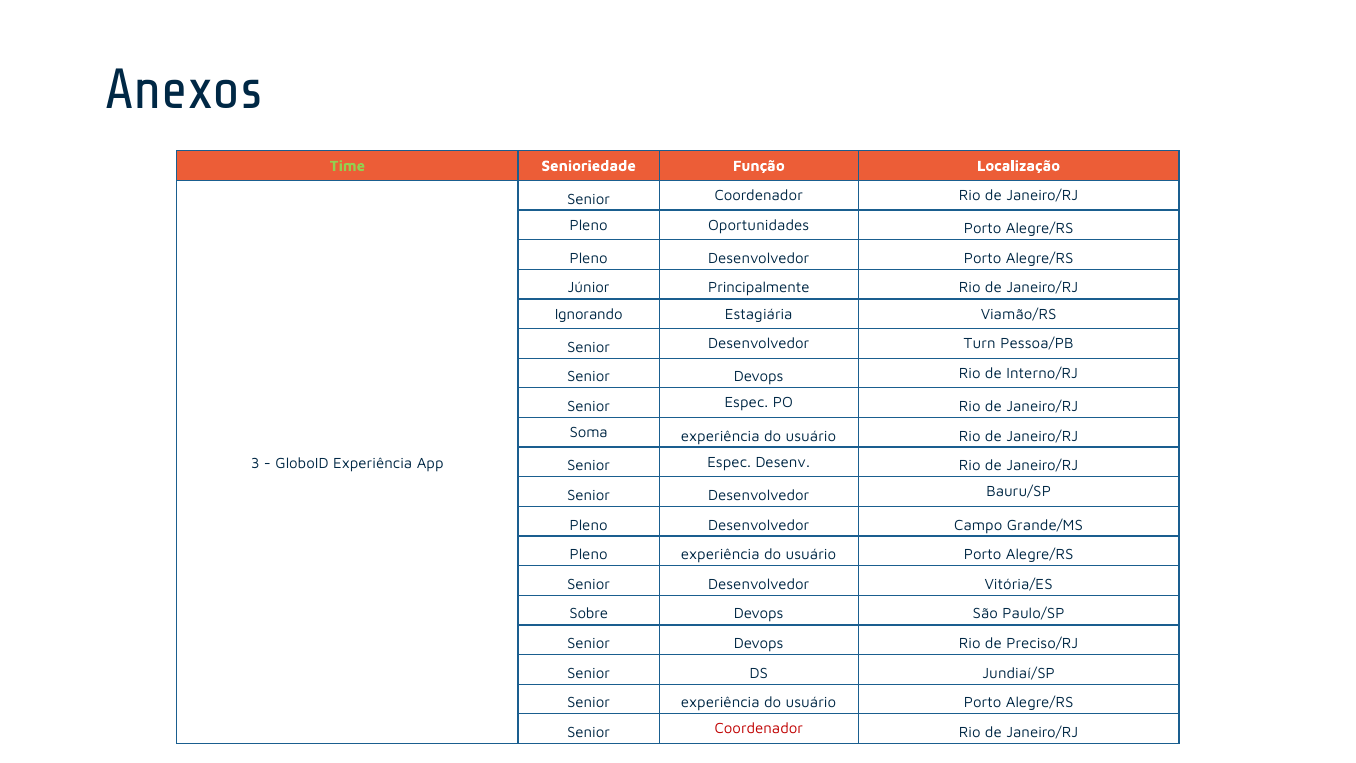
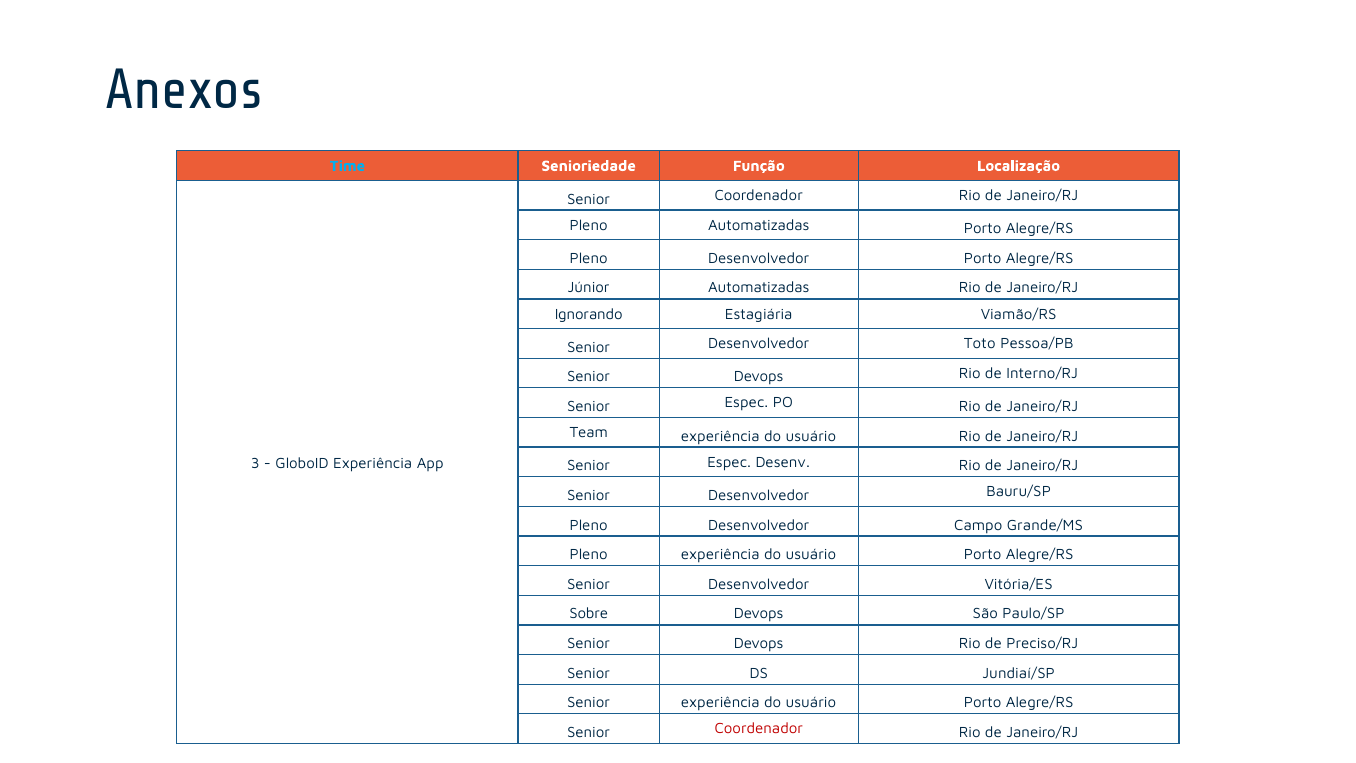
Time colour: light green -> light blue
Pleno Oportunidades: Oportunidades -> Automatizadas
Júnior Principalmente: Principalmente -> Automatizadas
Turn: Turn -> Toto
Soma: Soma -> Team
